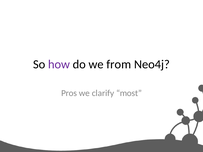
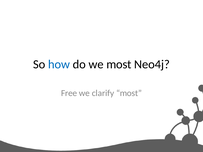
how colour: purple -> blue
we from: from -> most
Pros: Pros -> Free
